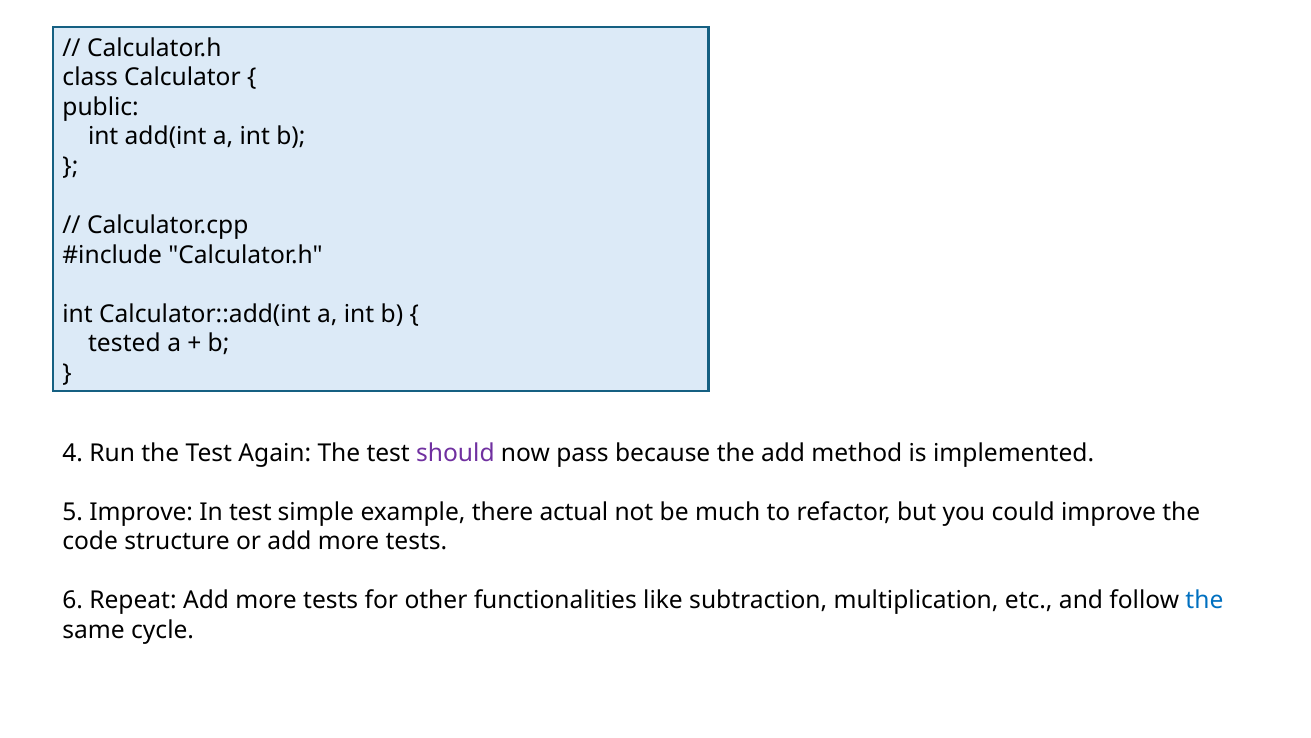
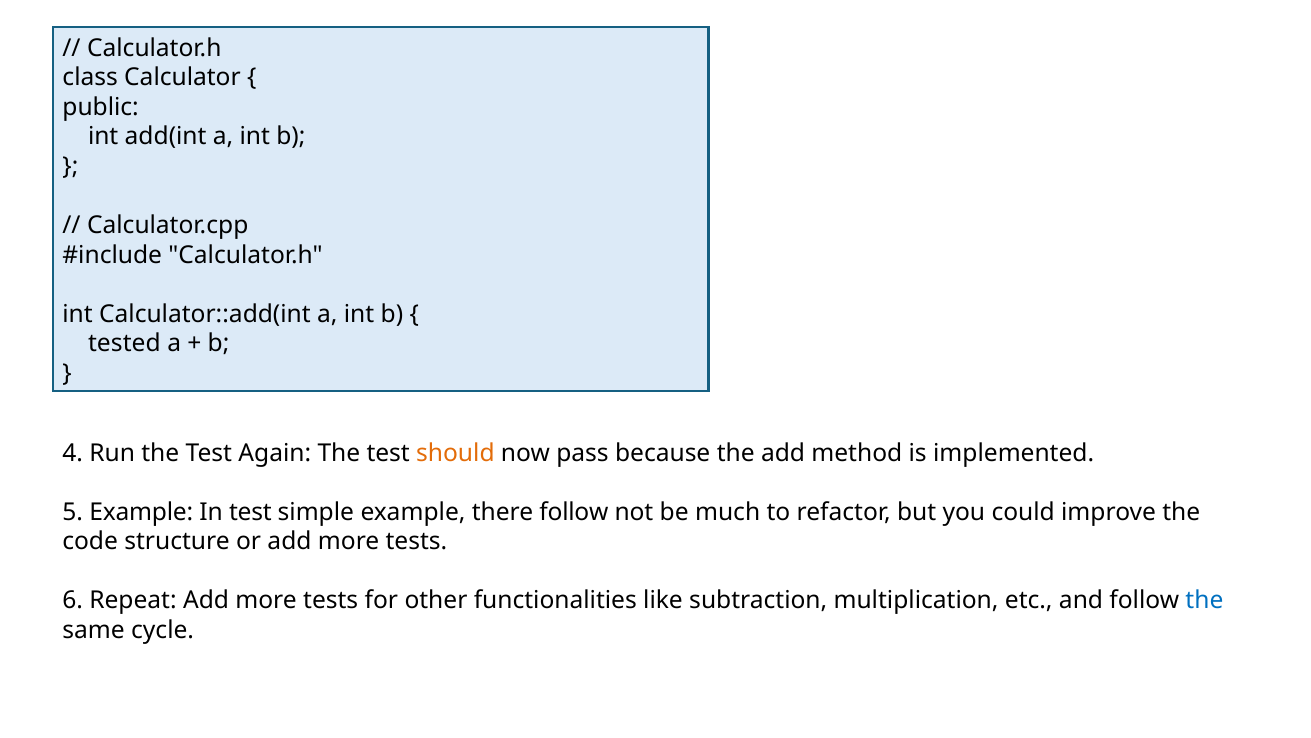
should colour: purple -> orange
5 Improve: Improve -> Example
there actual: actual -> follow
